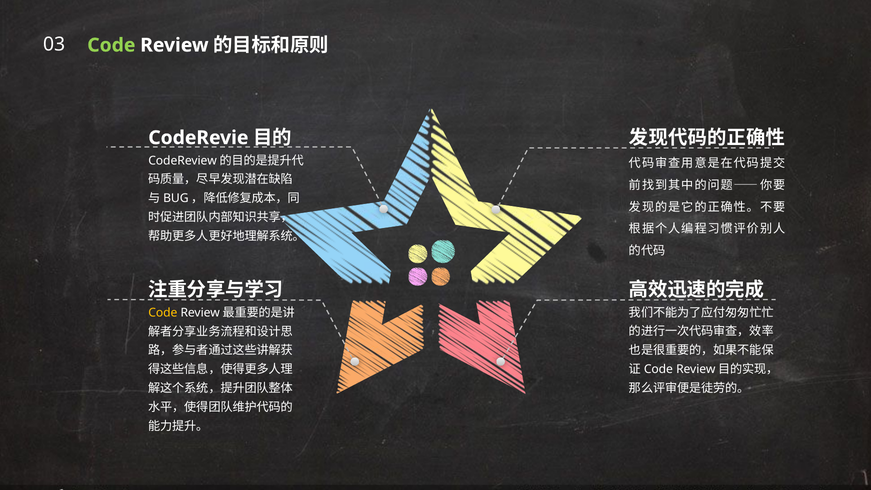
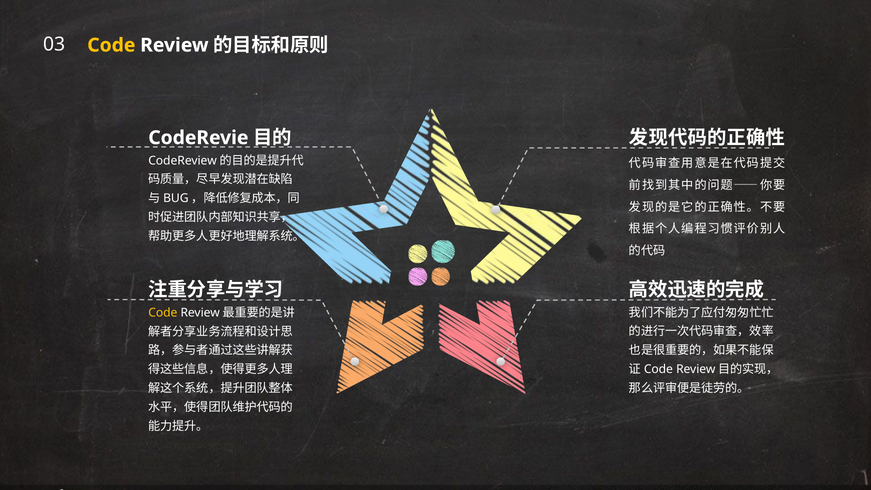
Code at (111, 45) colour: light green -> yellow
